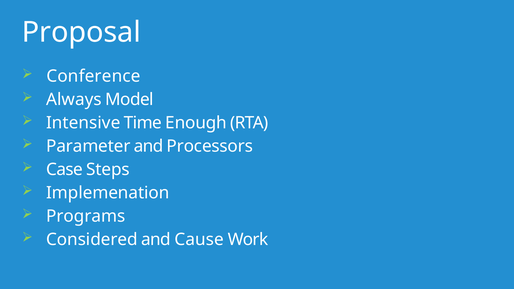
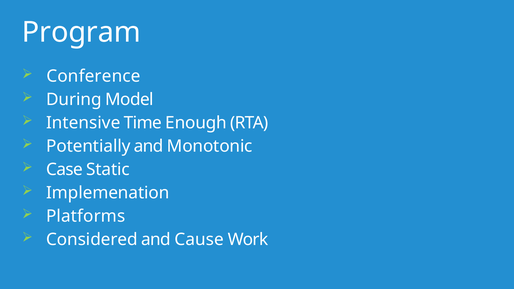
Proposal: Proposal -> Program
Always: Always -> During
Parameter: Parameter -> Potentially
Processors: Processors -> Monotonic
Steps: Steps -> Static
Programs: Programs -> Platforms
